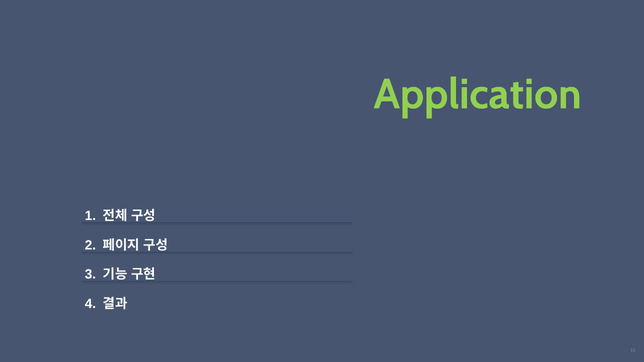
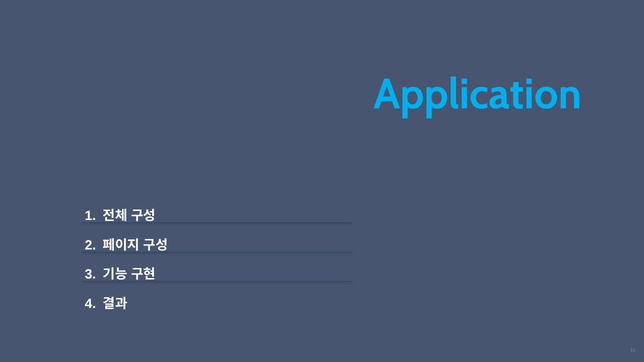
Application colour: light green -> light blue
